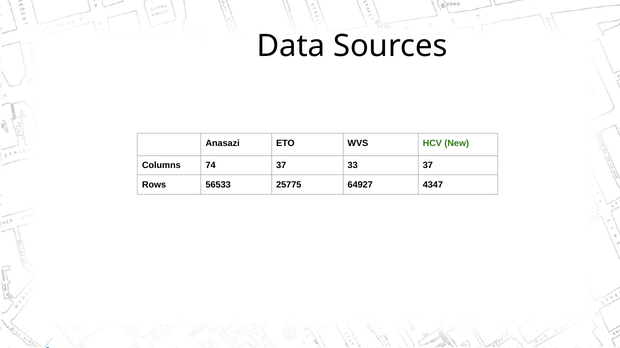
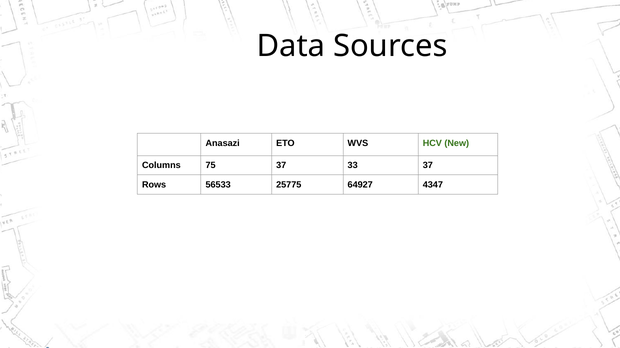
74: 74 -> 75
